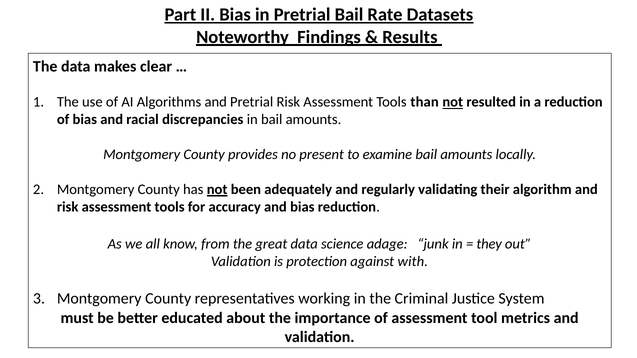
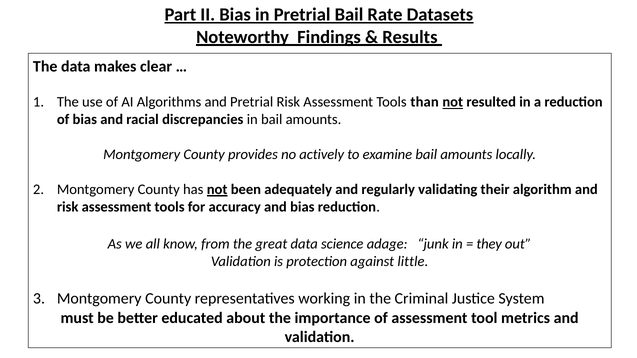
present: present -> actively
with: with -> little
